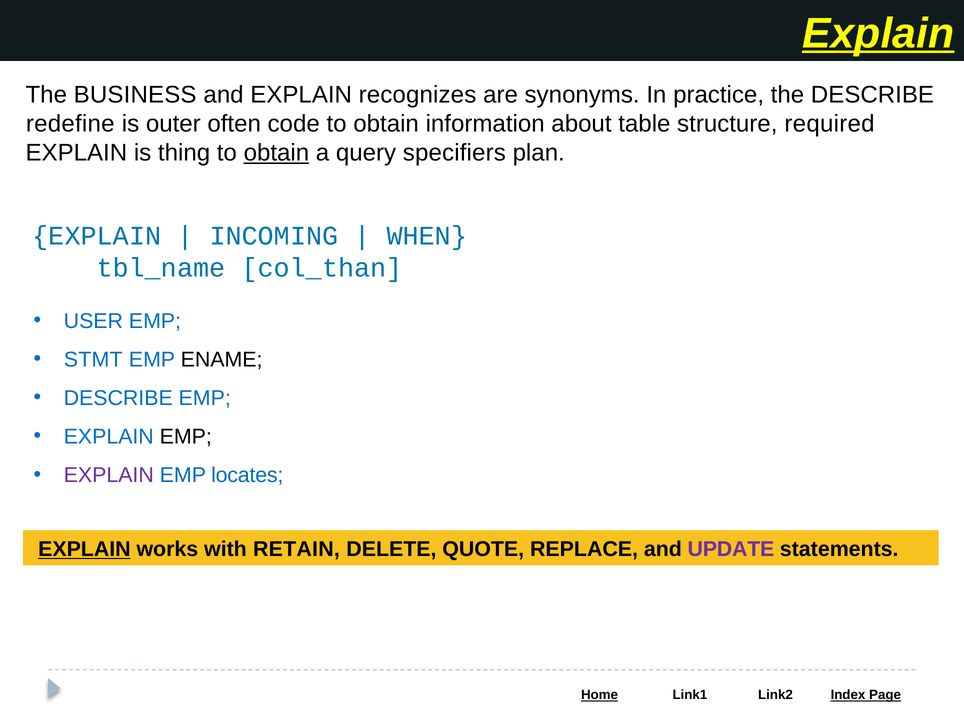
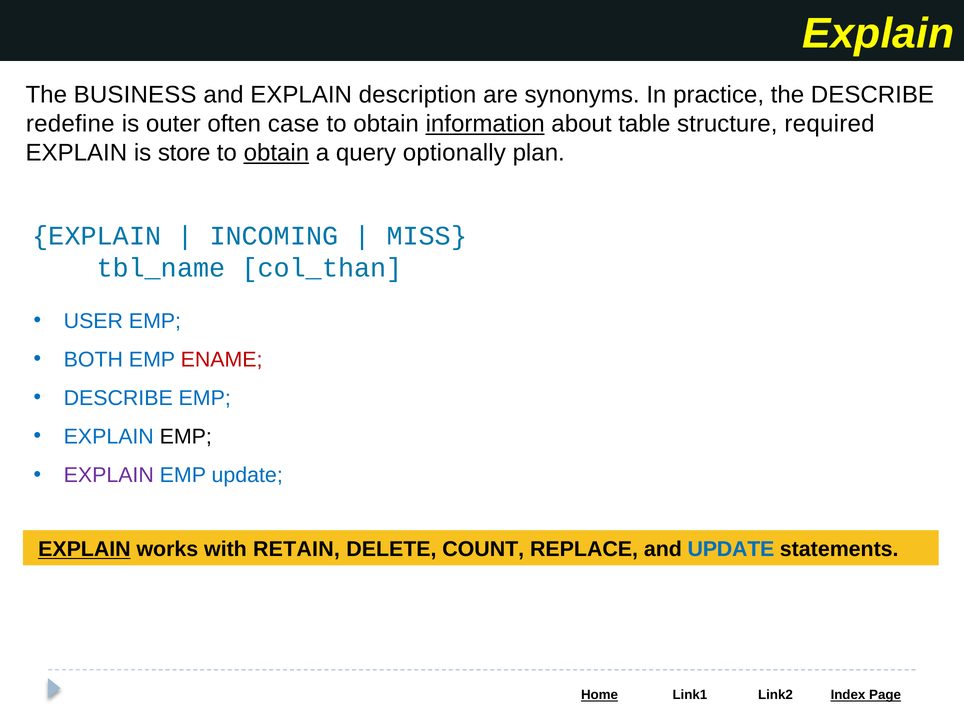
Explain at (878, 33) underline: present -> none
recognizes: recognizes -> description
code: code -> case
information underline: none -> present
thing: thing -> store
specifiers: specifiers -> optionally
WHEN: WHEN -> MISS
STMT: STMT -> BOTH
ENAME colour: black -> red
EMP locates: locates -> update
QUOTE: QUOTE -> COUNT
UPDATE at (731, 549) colour: purple -> blue
